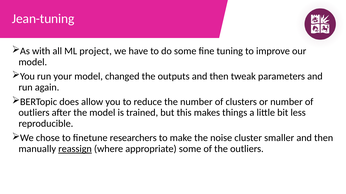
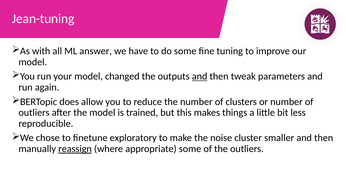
project: project -> answer
and at (200, 77) underline: none -> present
researchers: researchers -> exploratory
